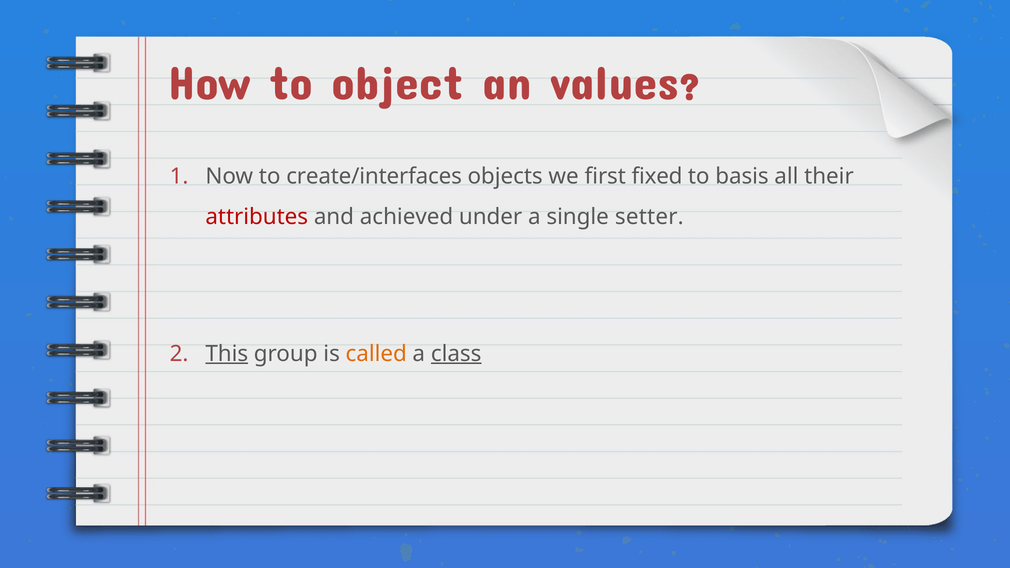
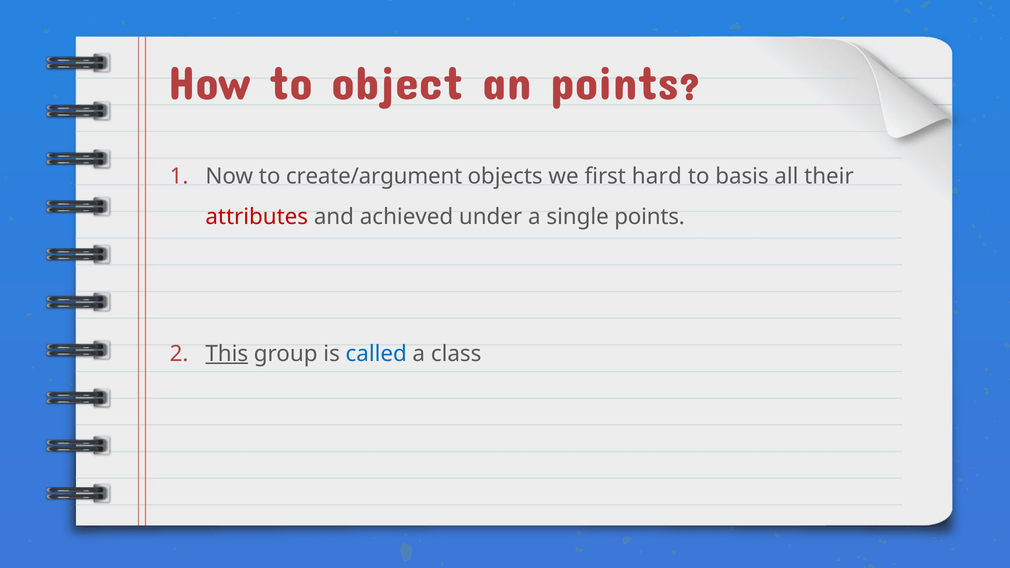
an values: values -> points
create/interfaces: create/interfaces -> create/argument
fixed: fixed -> hard
single setter: setter -> points
called colour: orange -> blue
class underline: present -> none
